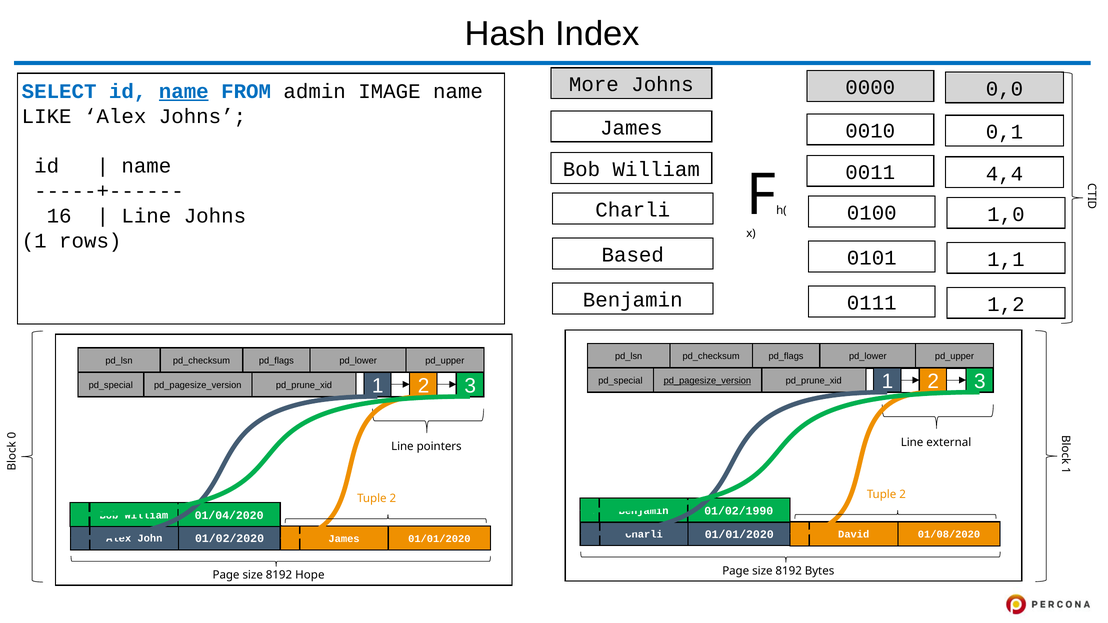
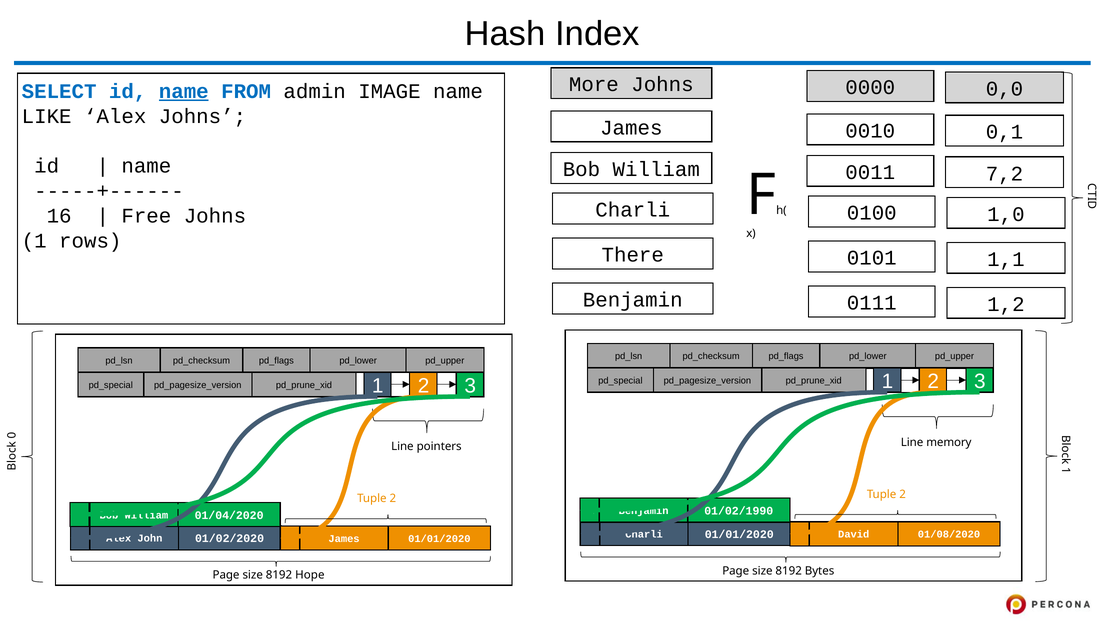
4,4: 4,4 -> 7,2
Line at (146, 216): Line -> Free
Based: Based -> There
pd_pagesize_version at (707, 381) underline: present -> none
external: external -> memory
